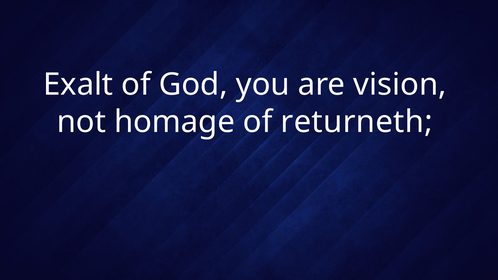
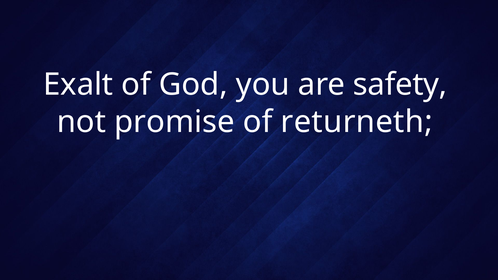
vision: vision -> safety
homage: homage -> promise
